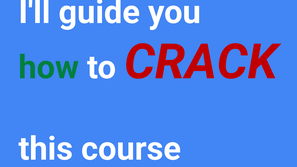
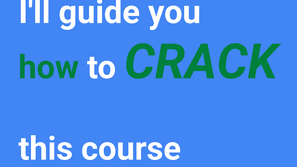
CRACK colour: red -> green
